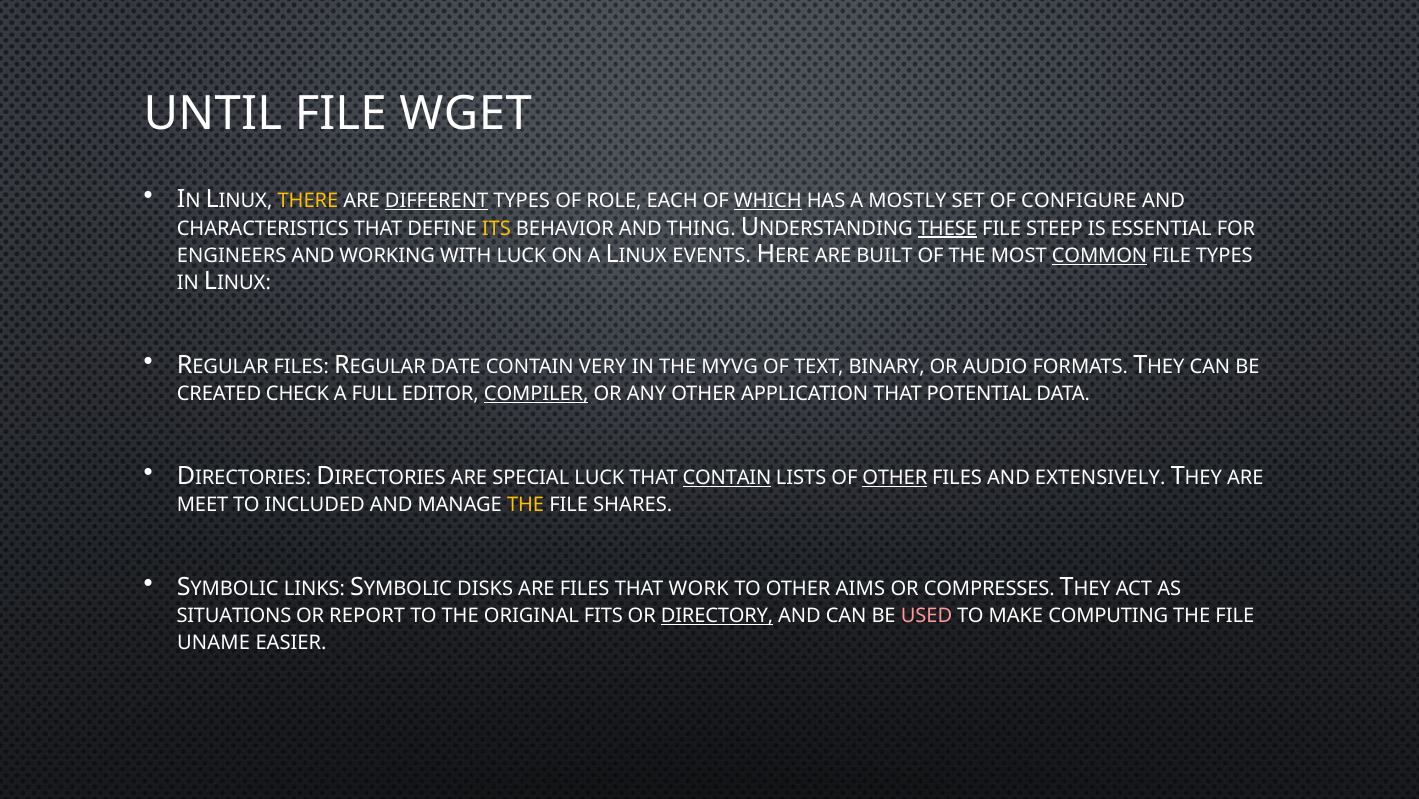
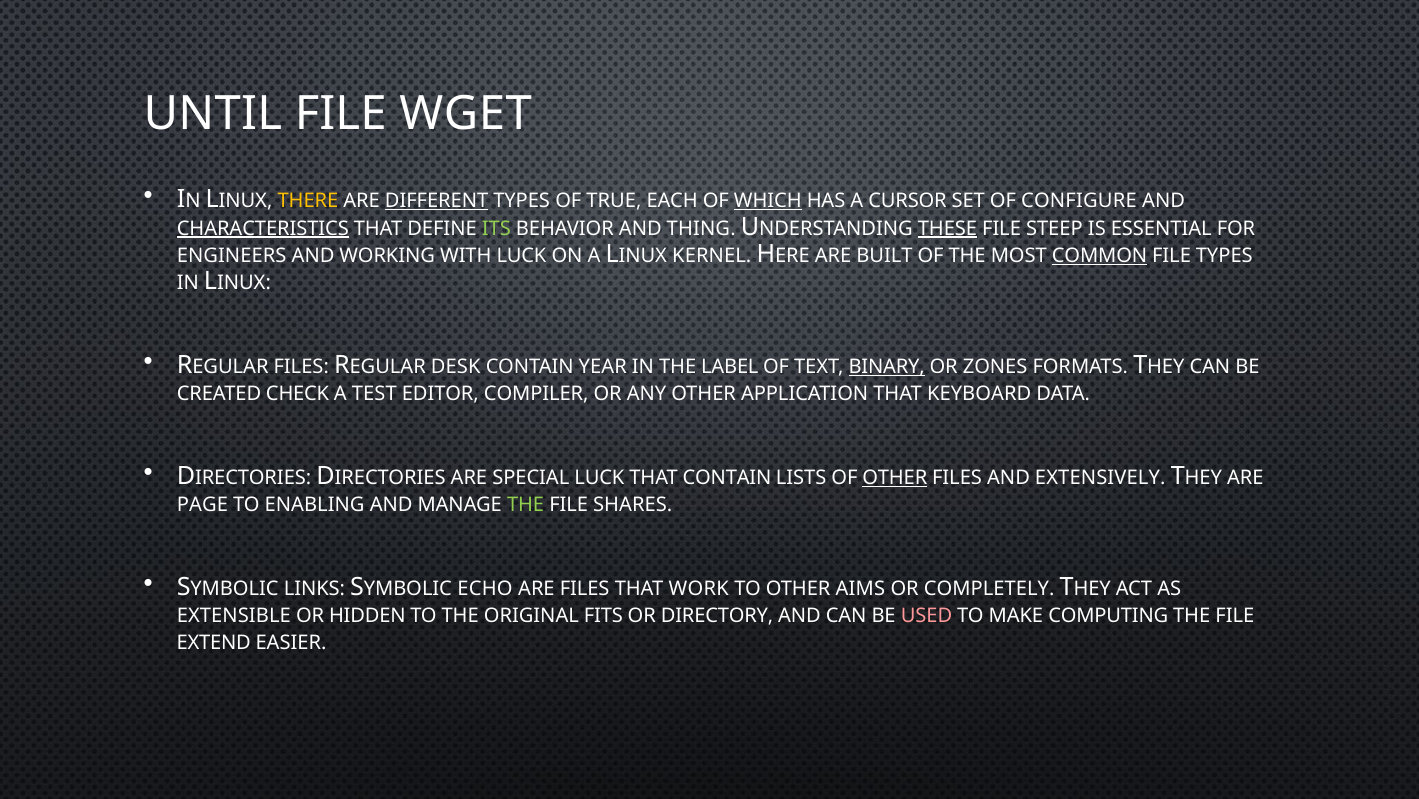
ROLE: ROLE -> TRUE
MOSTLY: MOSTLY -> CURSOR
CHARACTERISTICS underline: none -> present
ITS colour: yellow -> light green
EVENTS: EVENTS -> KERNEL
DATE: DATE -> DESK
VERY: VERY -> YEAR
MYVG: MYVG -> LABEL
BINARY underline: none -> present
AUDIO: AUDIO -> ZONES
FULL: FULL -> TEST
COMPILER underline: present -> none
POTENTIAL: POTENTIAL -> KEYBOARD
CONTAIN at (727, 477) underline: present -> none
MEET: MEET -> PAGE
INCLUDED: INCLUDED -> ENABLING
THE at (526, 504) colour: yellow -> light green
DISKS: DISKS -> ECHO
COMPRESSES: COMPRESSES -> COMPLETELY
SITUATIONS: SITUATIONS -> EXTENSIBLE
REPORT: REPORT -> HIDDEN
DIRECTORY underline: present -> none
UNAME: UNAME -> EXTEND
